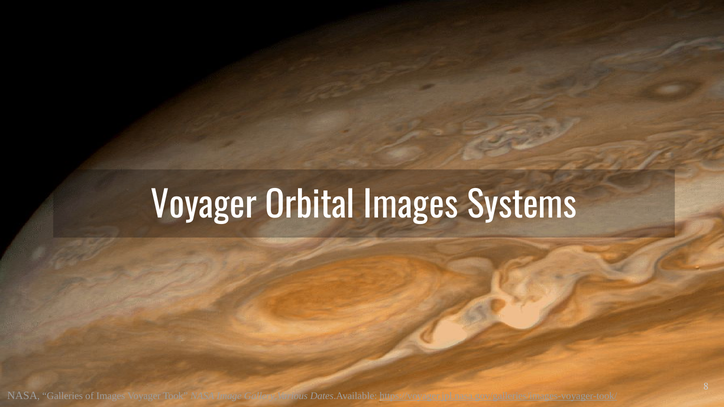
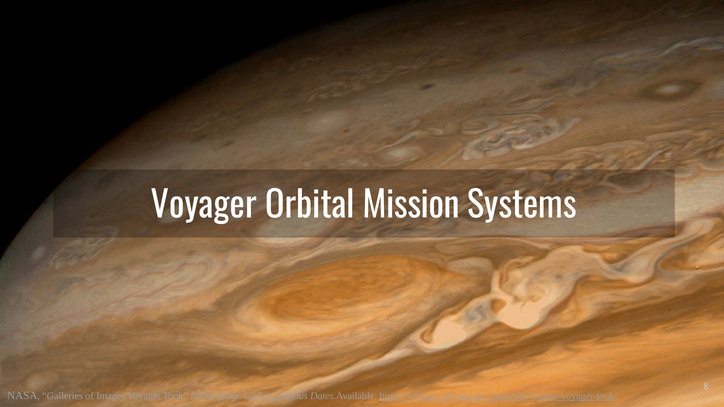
Orbital Images: Images -> Mission
